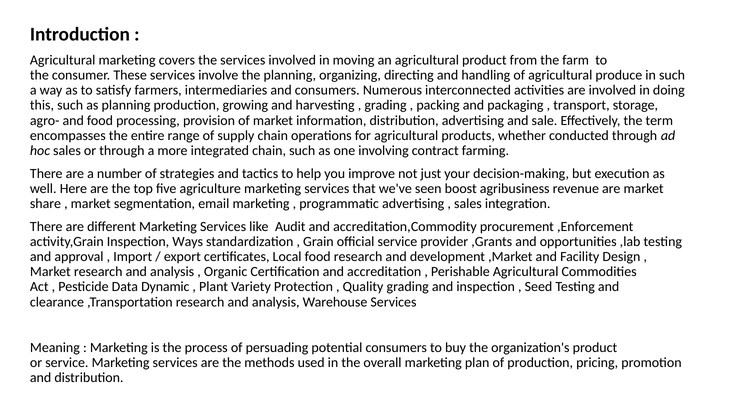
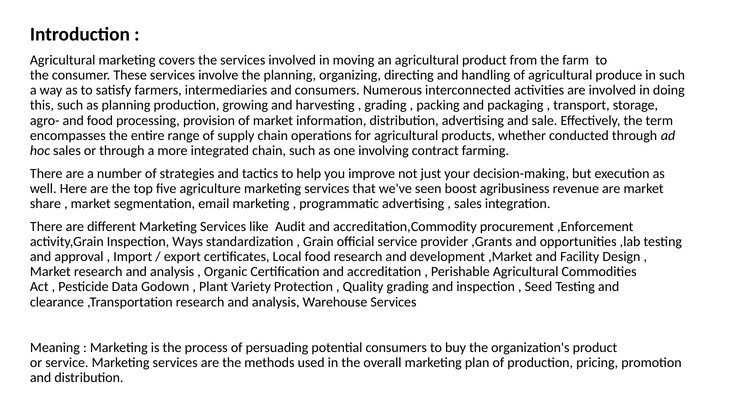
Dynamic: Dynamic -> Godown
